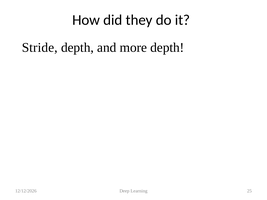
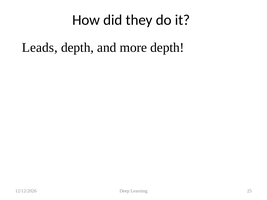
Stride: Stride -> Leads
